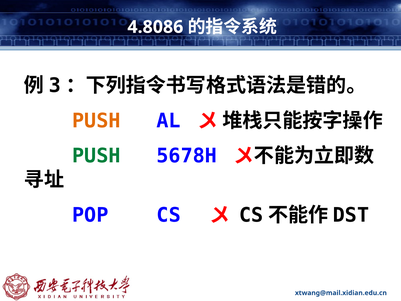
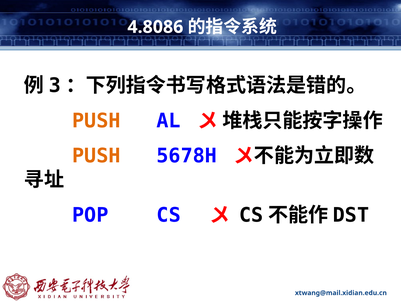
PUSH at (96, 156) colour: green -> orange
